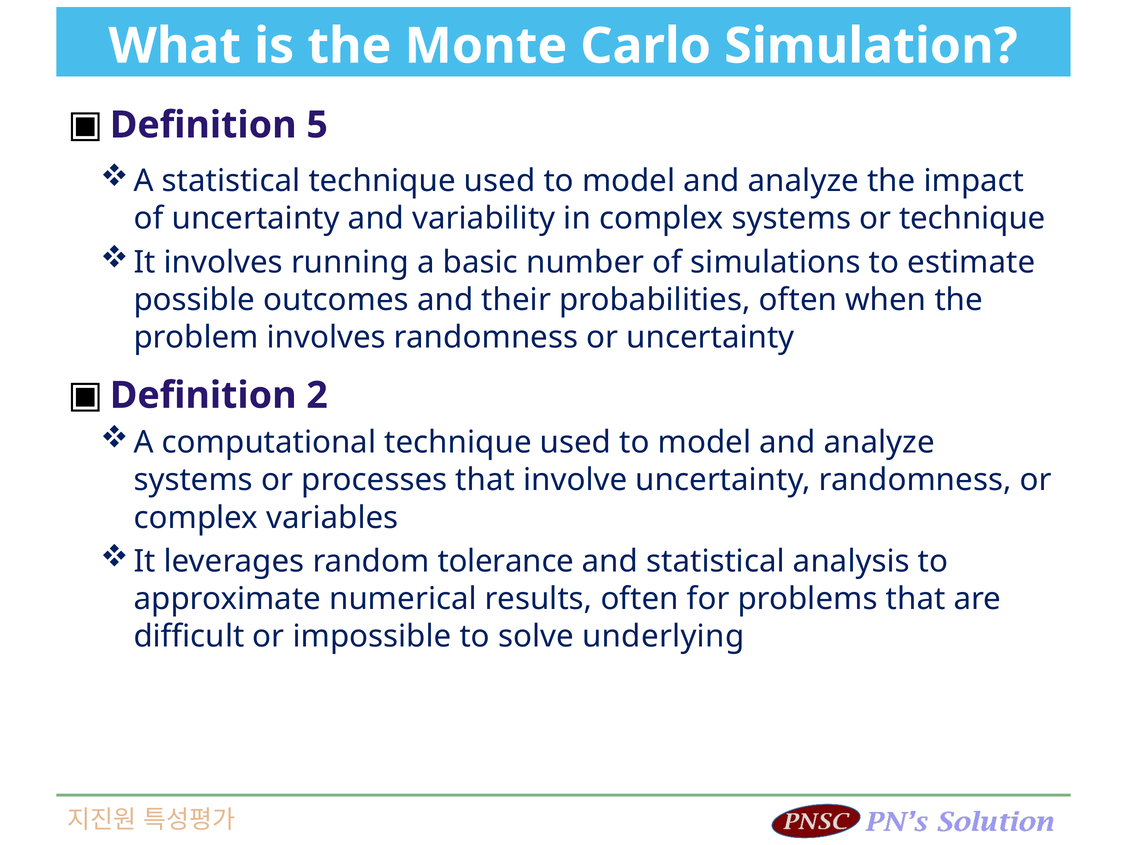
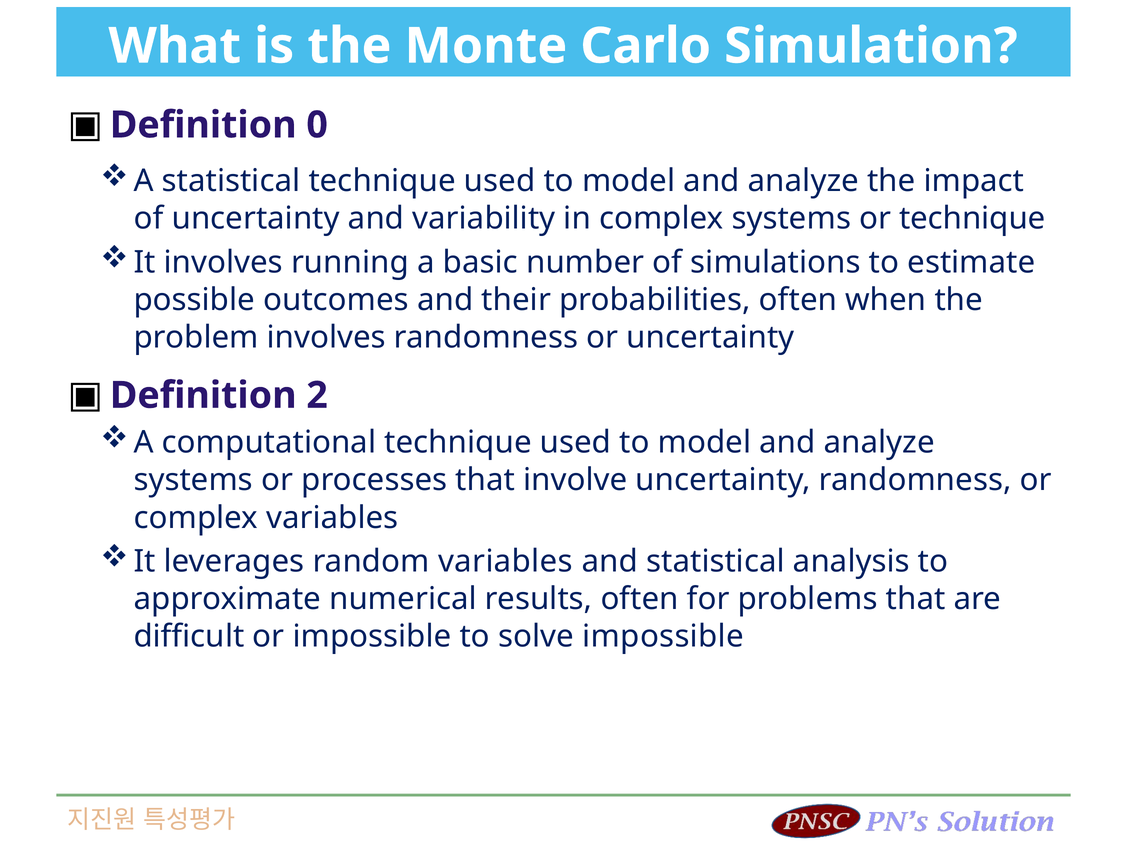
5: 5 -> 0
random tolerance: tolerance -> variables
solve underlying: underlying -> impossible
